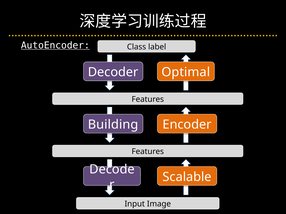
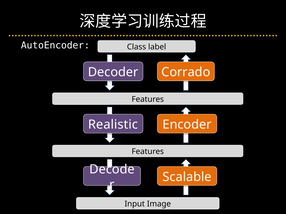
AutoEncoder underline: present -> none
Optimal: Optimal -> Corrado
Building: Building -> Realistic
